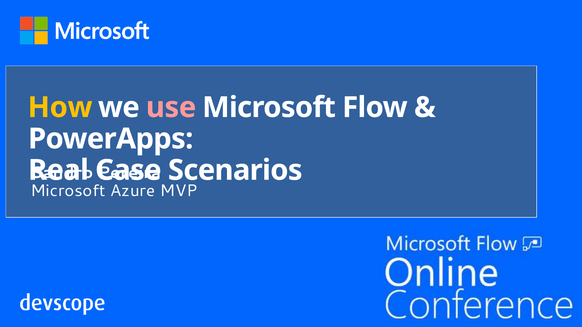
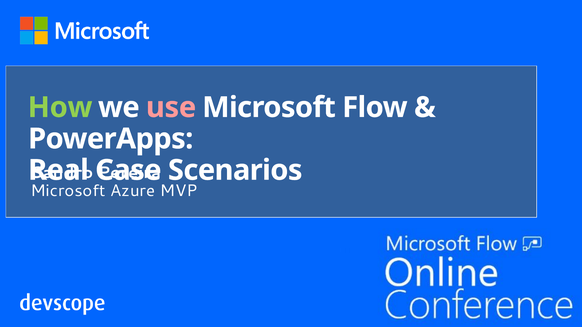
How colour: yellow -> light green
